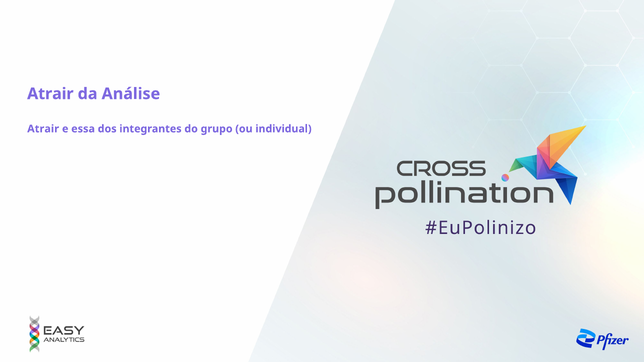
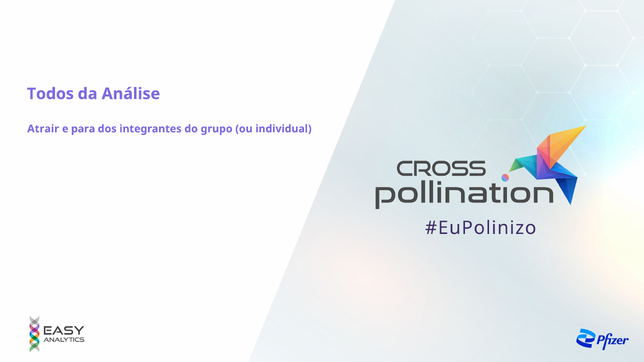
Atrair at (50, 94): Atrair -> Todos
essa: essa -> para
